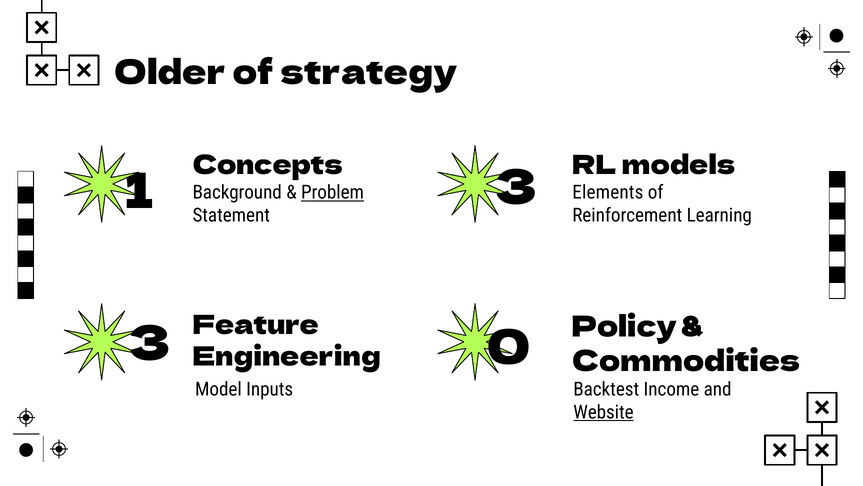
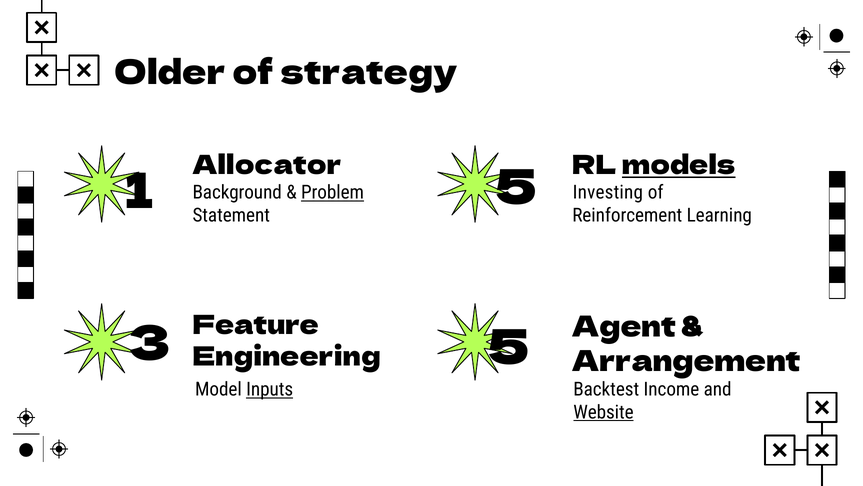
Concepts: Concepts -> Allocator
models underline: none -> present
1 3: 3 -> 5
Elements: Elements -> Investing
Policy: Policy -> Agent
3 0: 0 -> 5
Commodities: Commodities -> Arrangement
Inputs underline: none -> present
